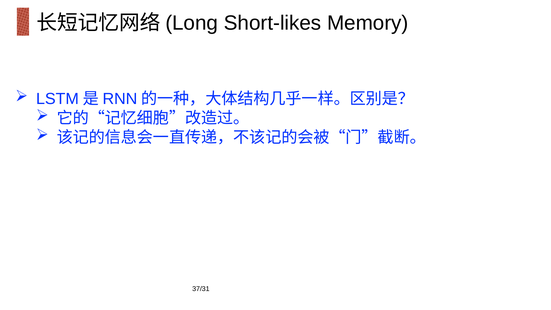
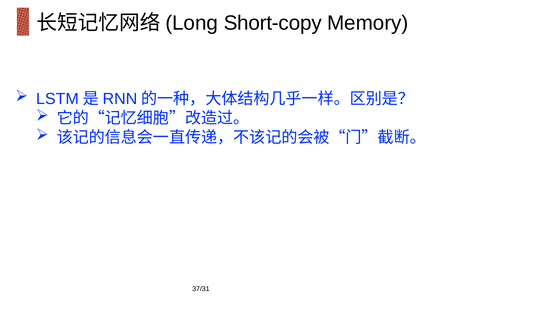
Short-likes: Short-likes -> Short-copy
